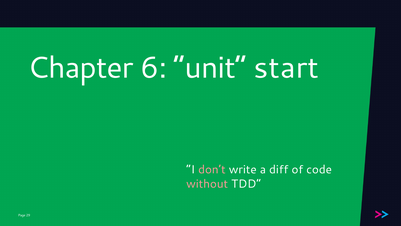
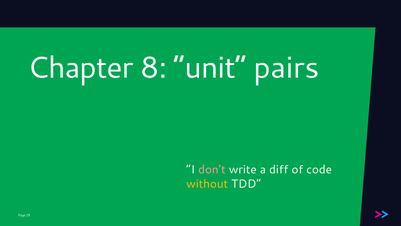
6: 6 -> 8
start: start -> pairs
without colour: pink -> yellow
